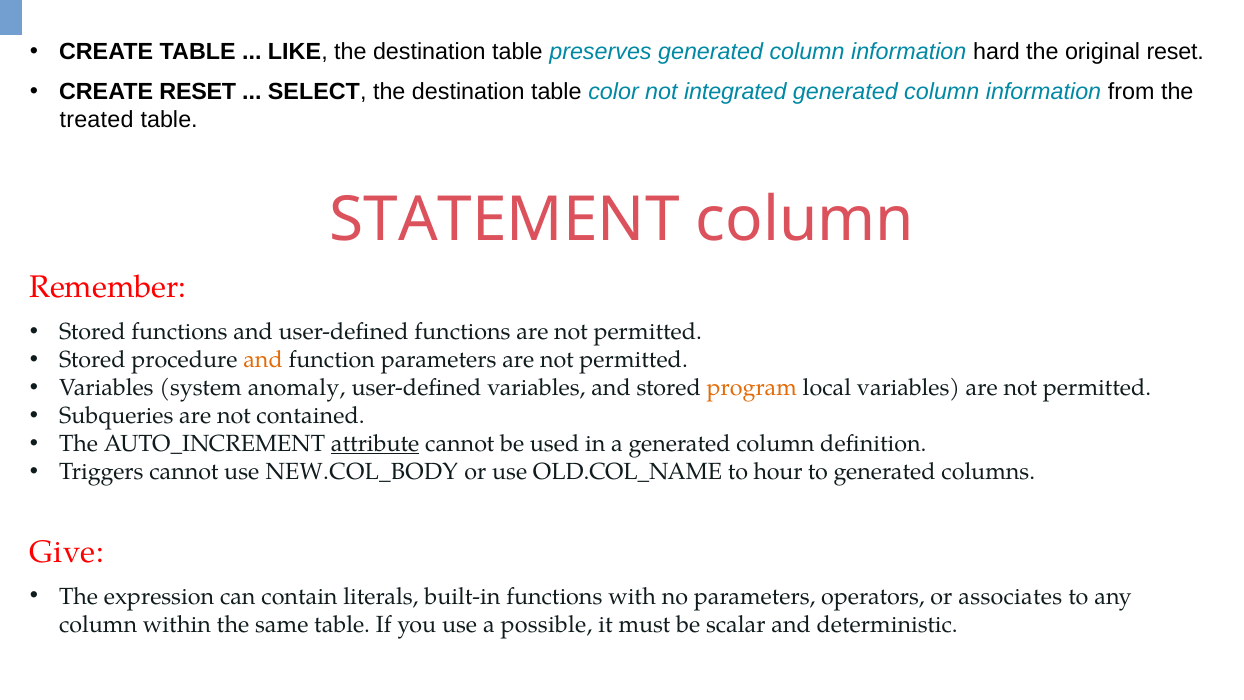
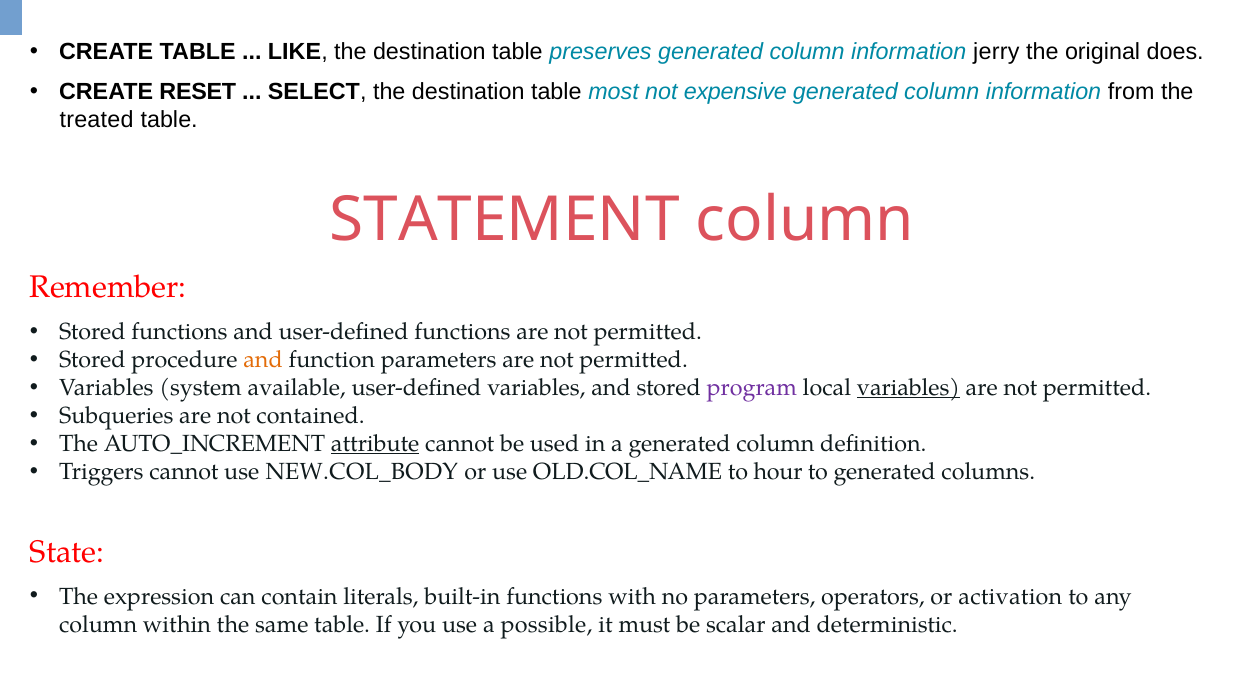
hard: hard -> jerry
original reset: reset -> does
color: color -> most
integrated: integrated -> expensive
anomaly: anomaly -> available
program colour: orange -> purple
variables at (908, 388) underline: none -> present
Give: Give -> State
associates: associates -> activation
